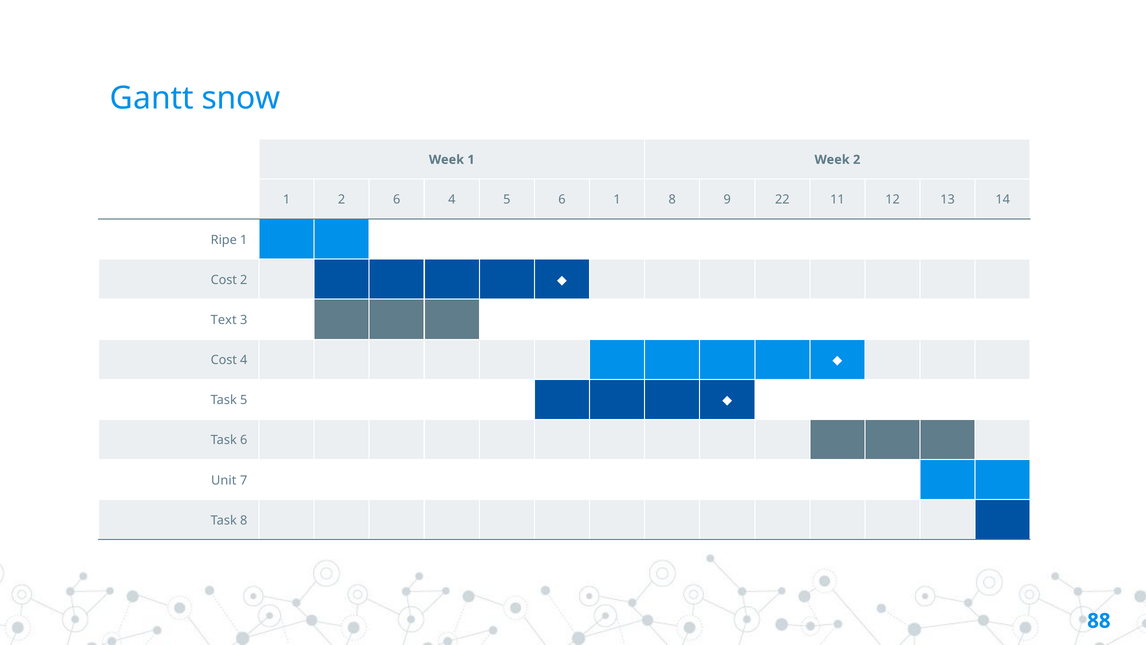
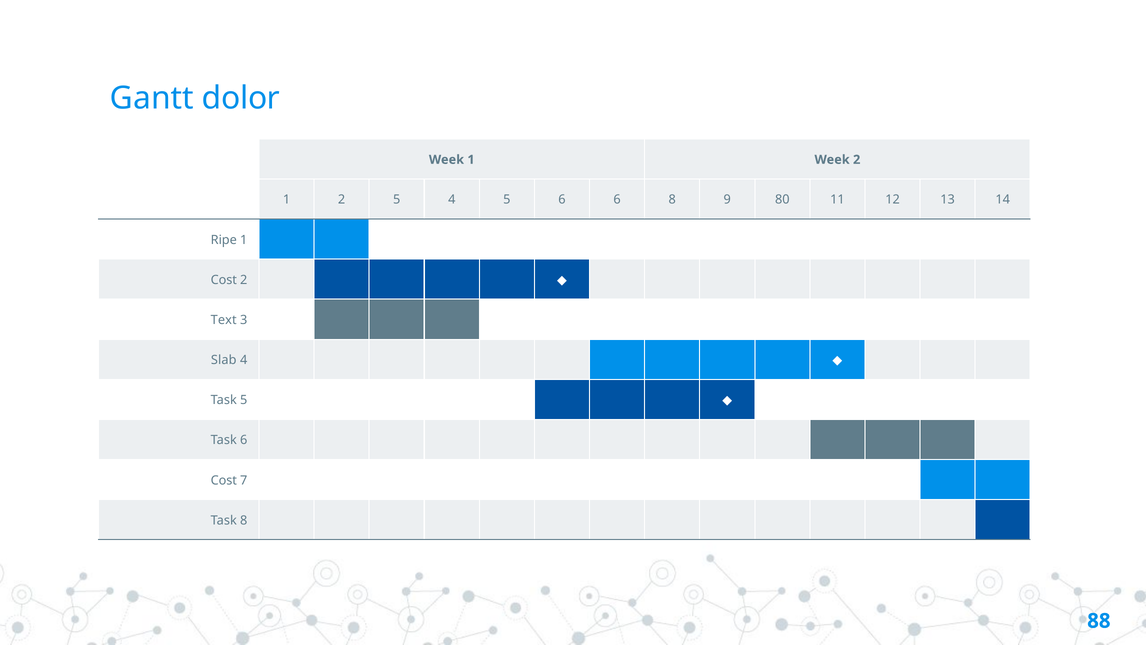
snow: snow -> dolor
2 6: 6 -> 5
6 1: 1 -> 6
22: 22 -> 80
Cost at (224, 360): Cost -> Slab
Unit at (224, 480): Unit -> Cost
